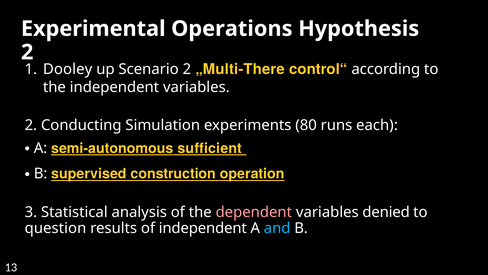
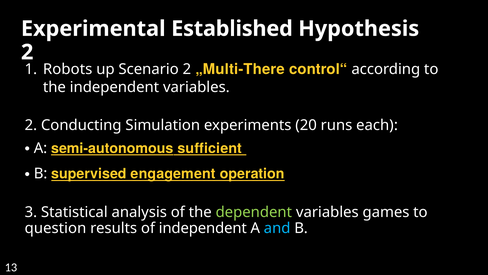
Operations: Operations -> Established
Dooley: Dooley -> Robots
80: 80 -> 20
construction: construction -> engagement
dependent colour: pink -> light green
denied: denied -> games
